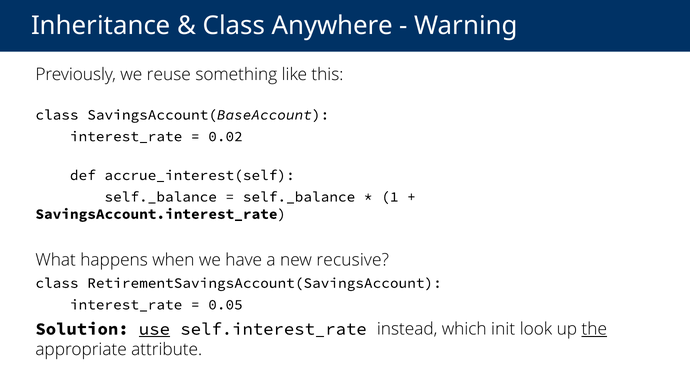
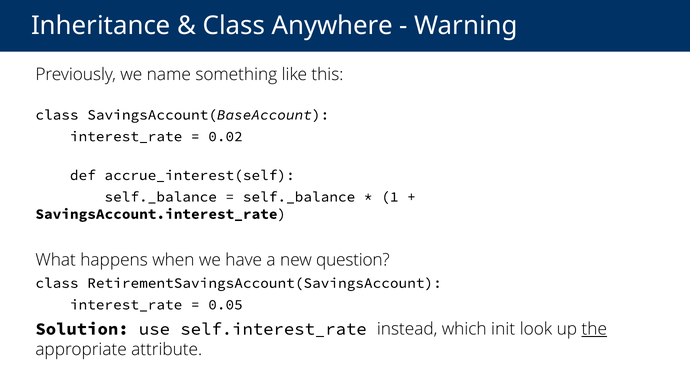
reuse: reuse -> name
recusive: recusive -> question
use underline: present -> none
